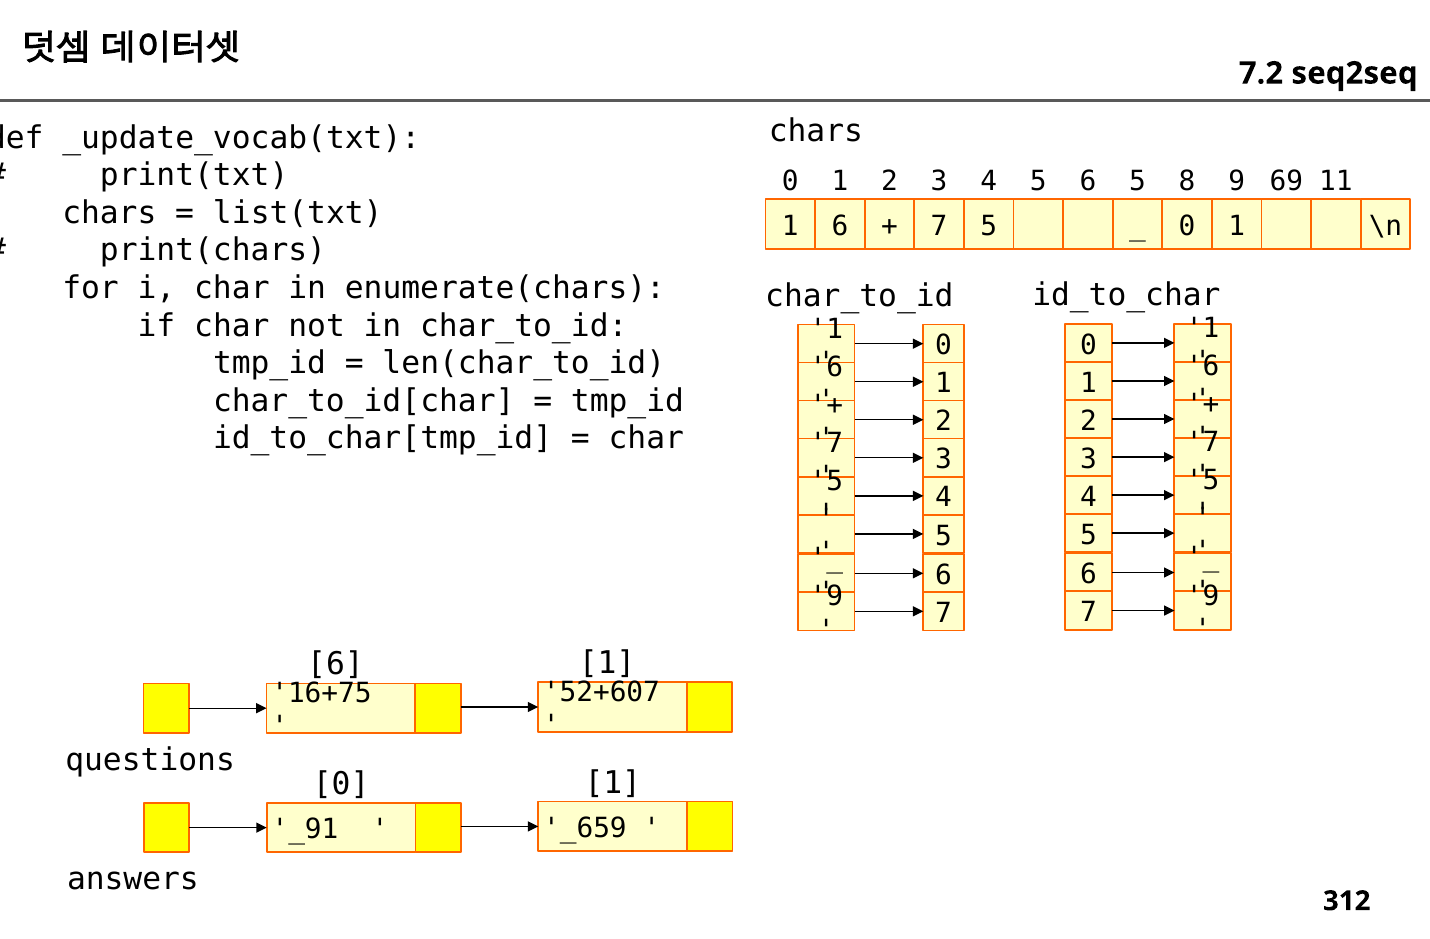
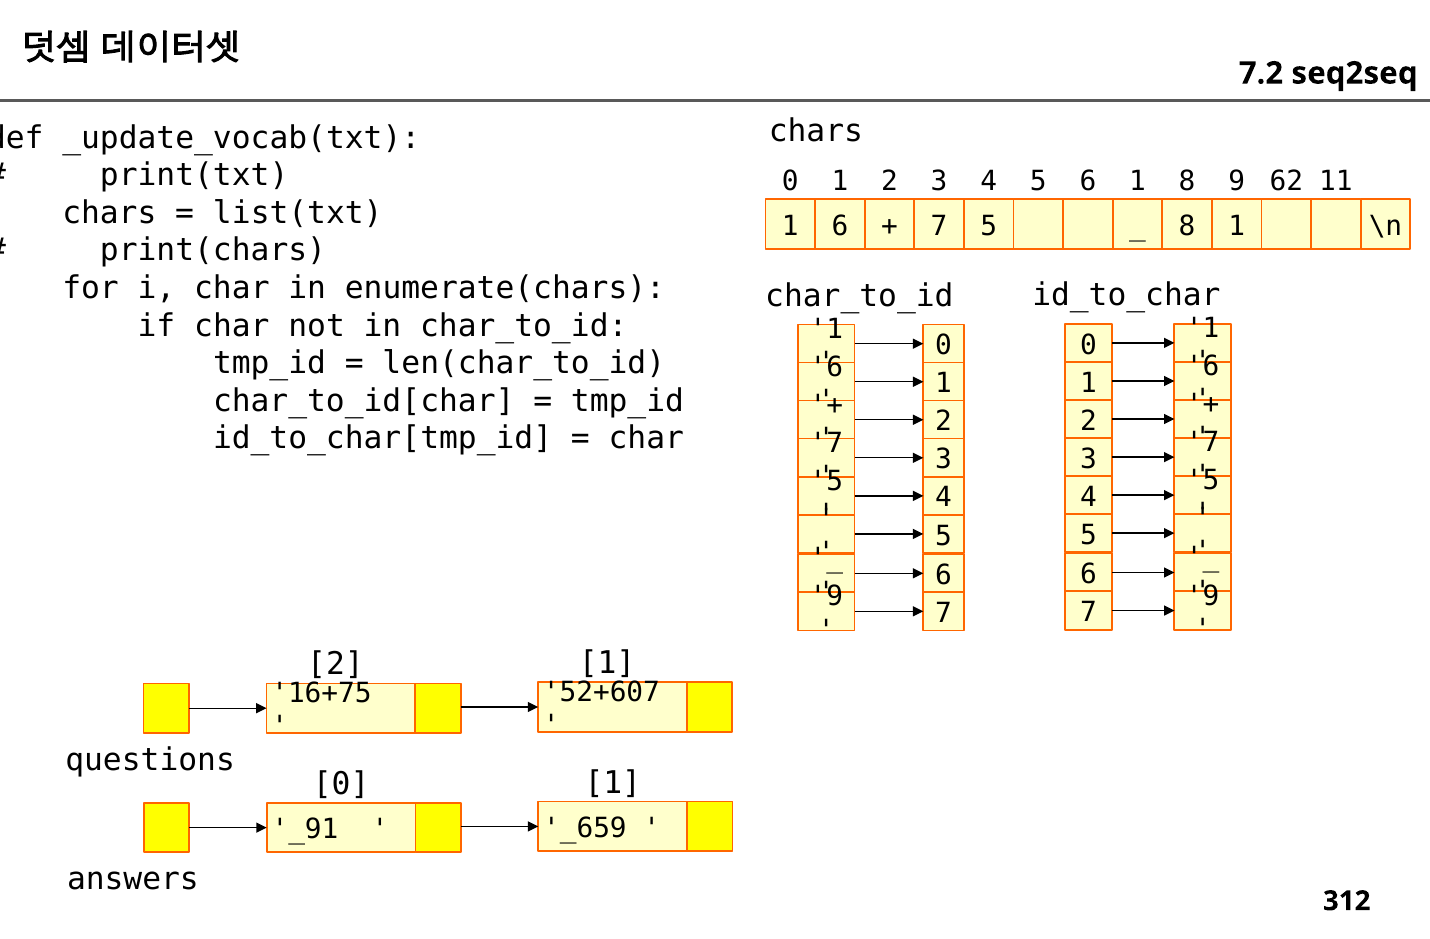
6 5: 5 -> 1
69: 69 -> 62
0 at (1187, 226): 0 -> 8
6 at (335, 664): 6 -> 2
